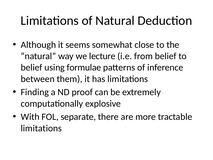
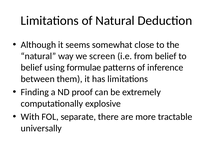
lecture: lecture -> screen
limitations at (41, 128): limitations -> universally
